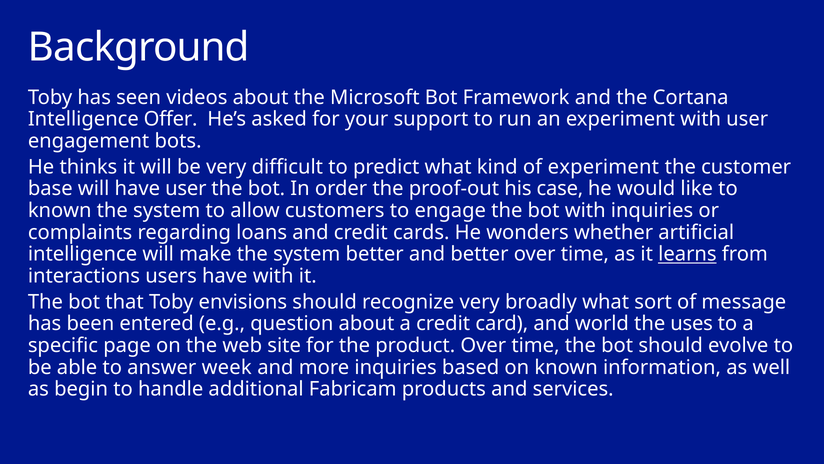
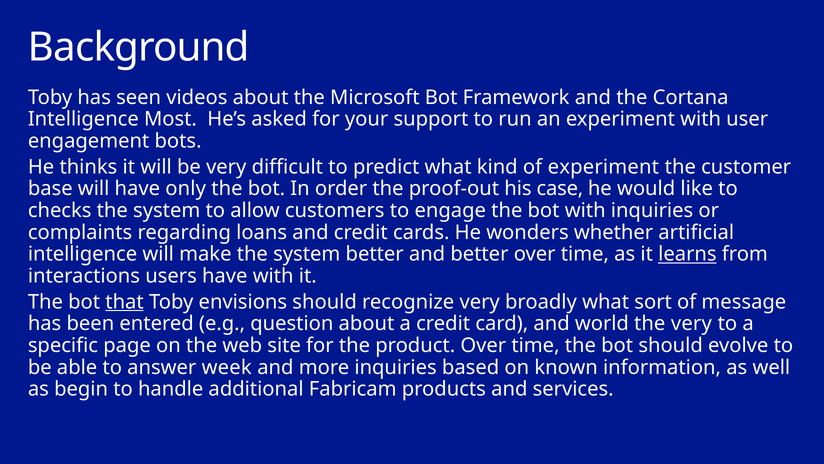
Offer: Offer -> Most
have user: user -> only
known at (60, 210): known -> checks
that underline: none -> present
the uses: uses -> very
